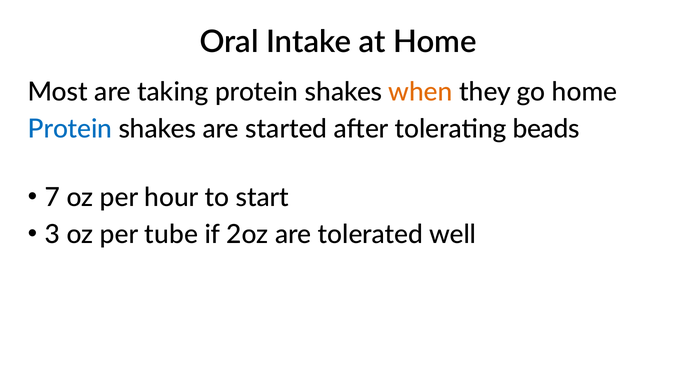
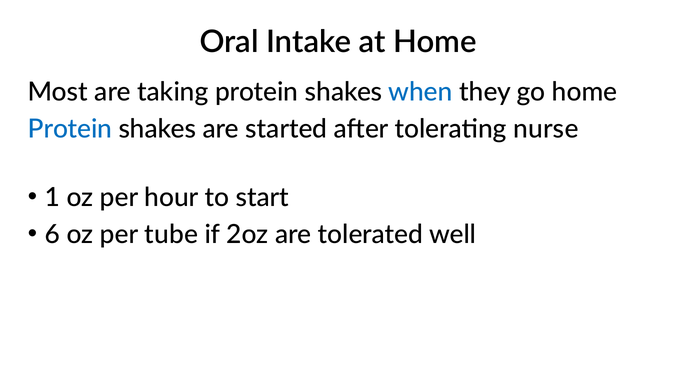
when colour: orange -> blue
beads: beads -> nurse
7: 7 -> 1
3: 3 -> 6
